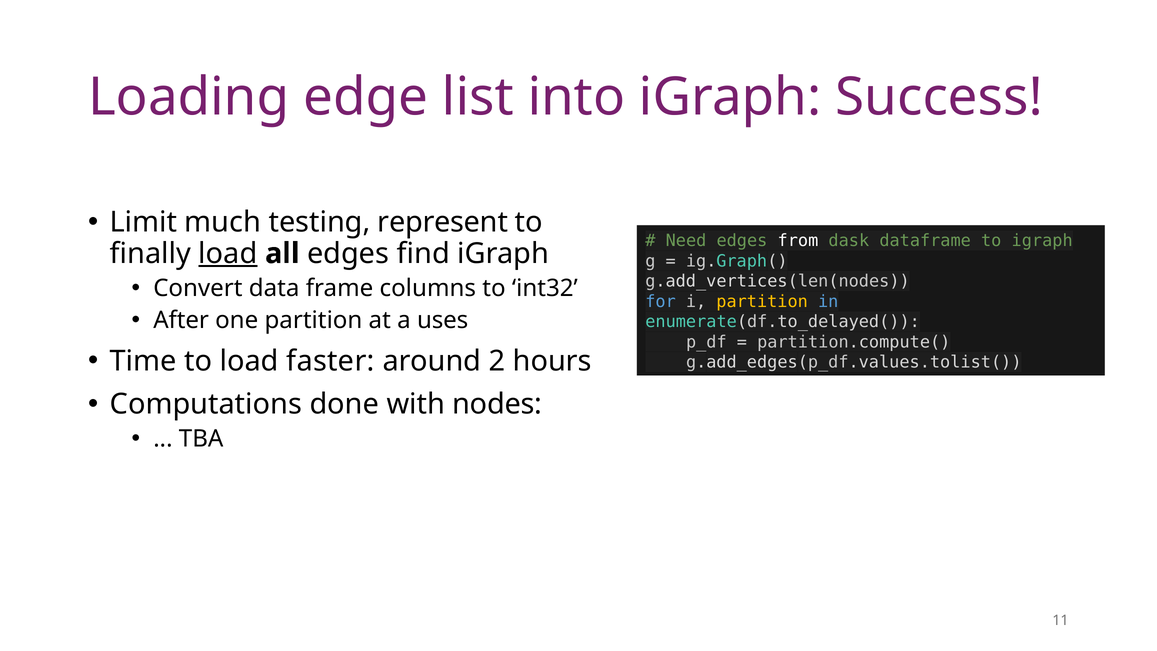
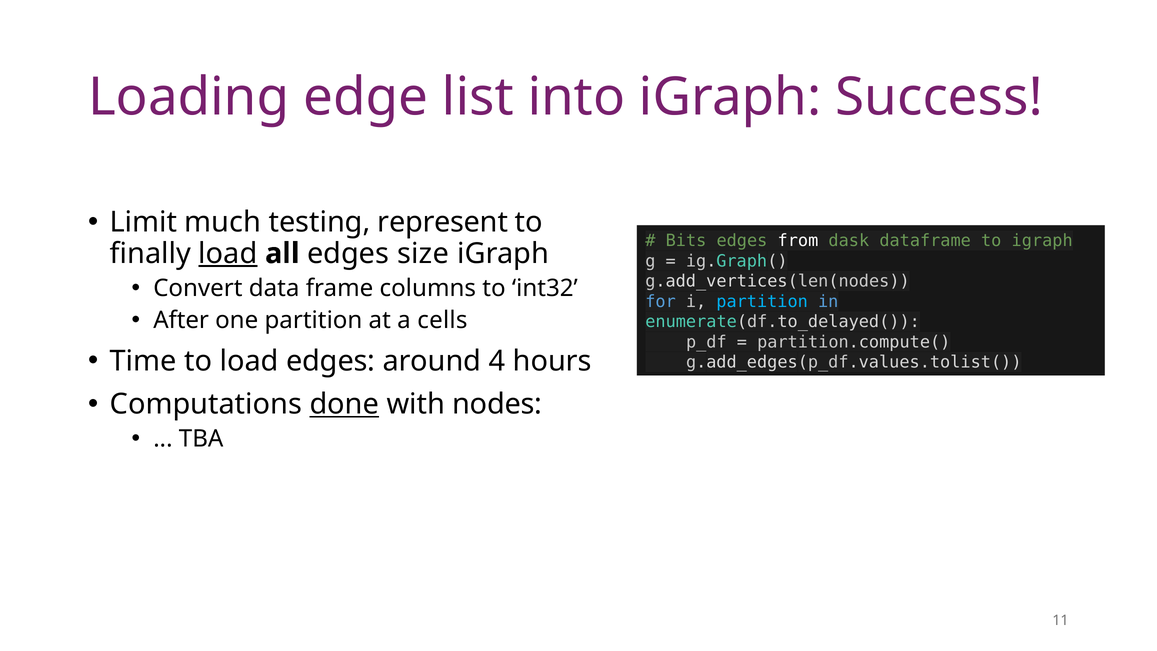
Need: Need -> Bits
find: find -> size
partition at (762, 301) colour: yellow -> light blue
uses: uses -> cells
load faster: faster -> edges
2: 2 -> 4
done underline: none -> present
